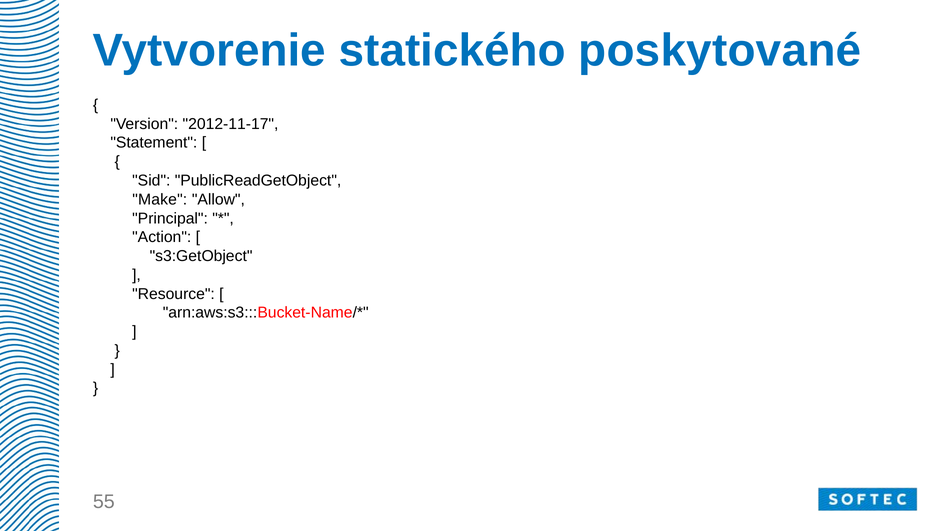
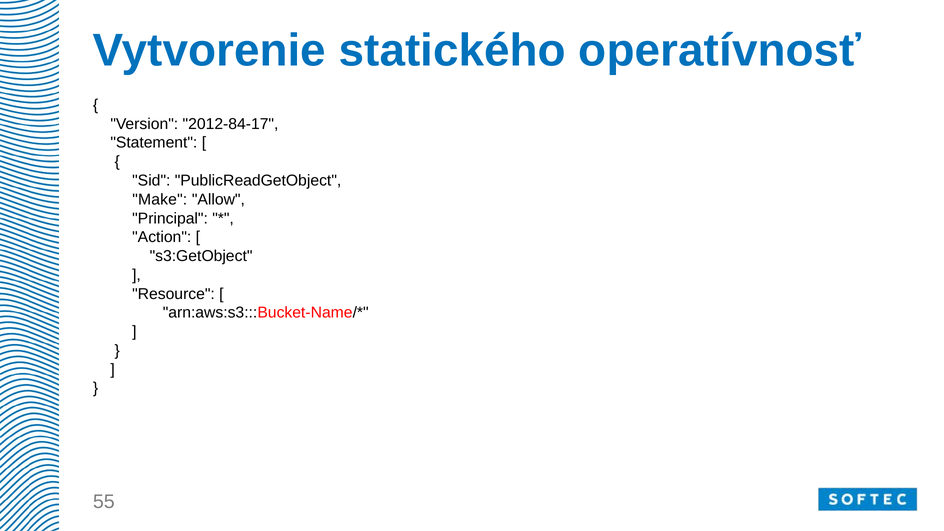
poskytované: poskytované -> operatívnosť
2012-11-17: 2012-11-17 -> 2012-84-17
